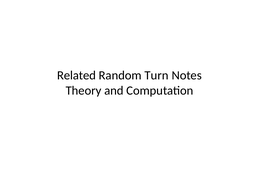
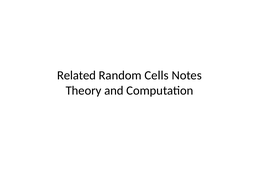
Turn: Turn -> Cells
